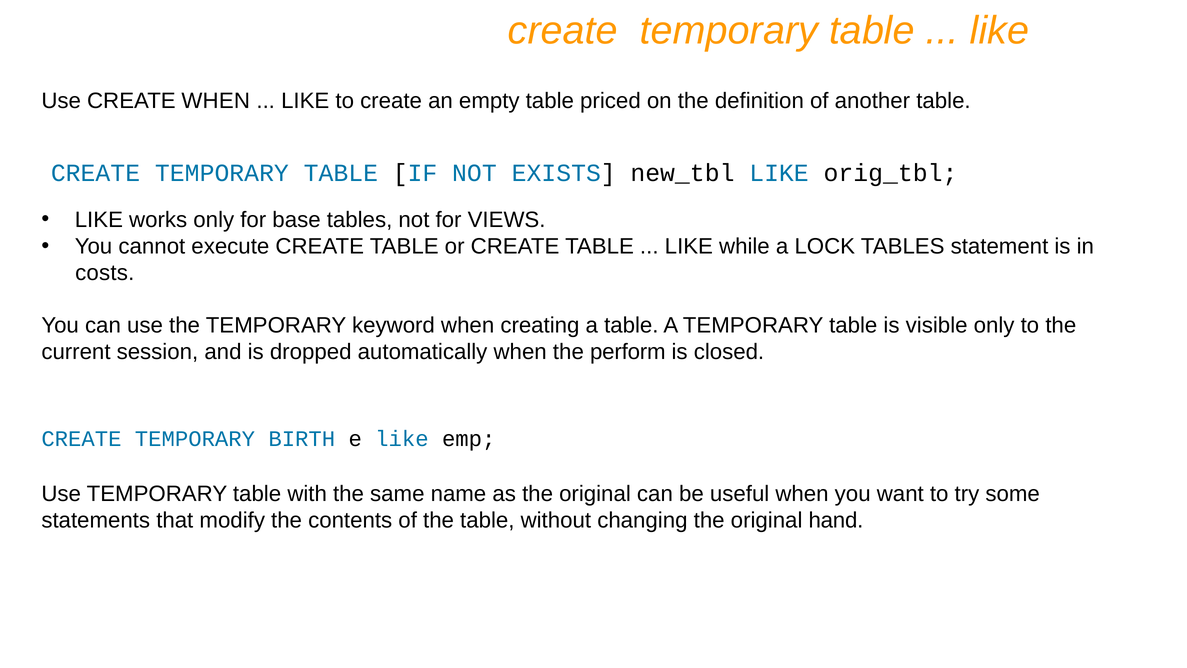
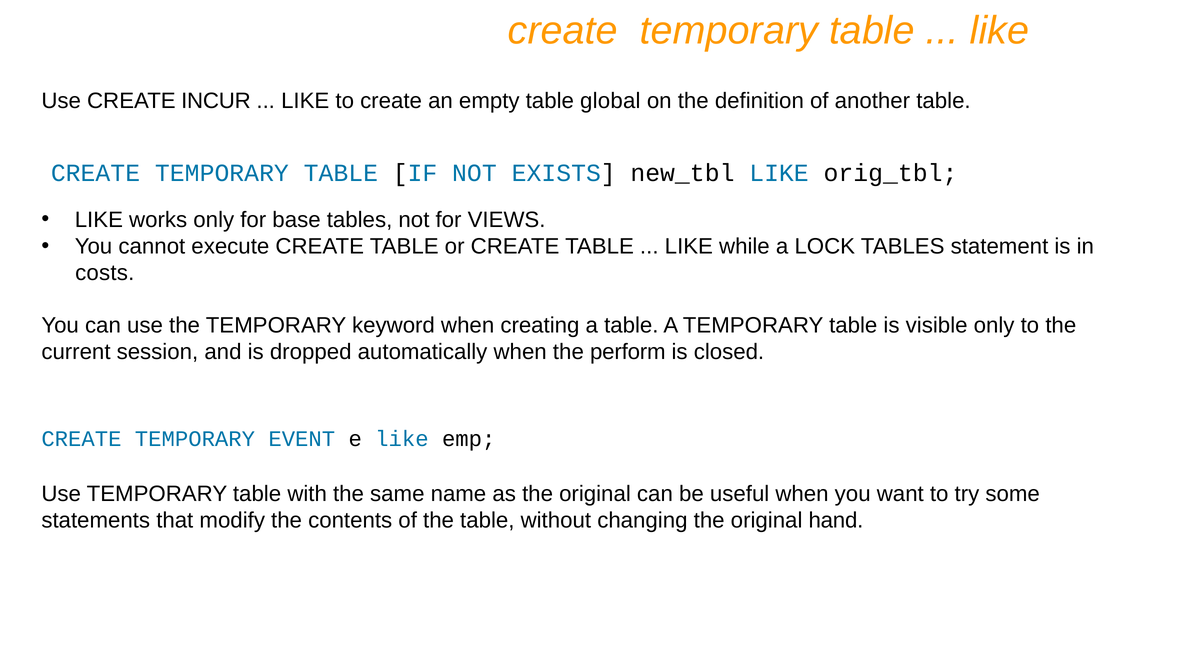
CREATE WHEN: WHEN -> INCUR
priced: priced -> global
BIRTH: BIRTH -> EVENT
